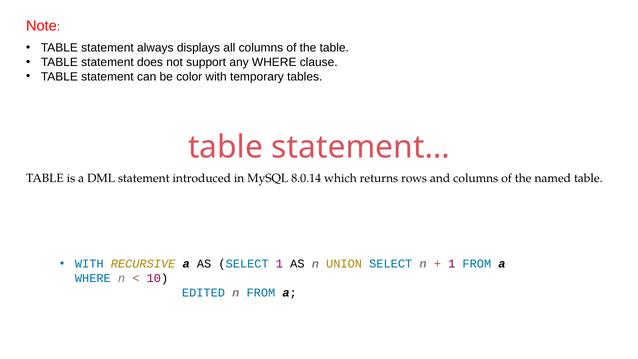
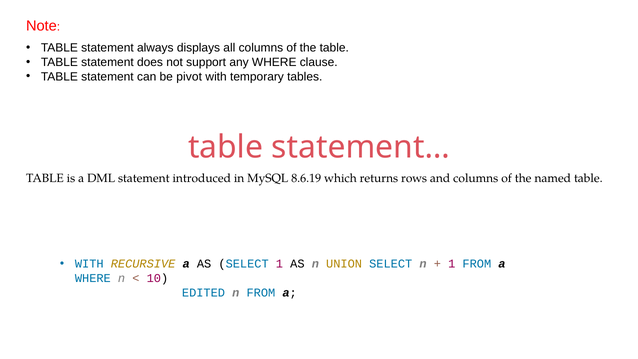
color: color -> pivot
8.0.14: 8.0.14 -> 8.6.19
